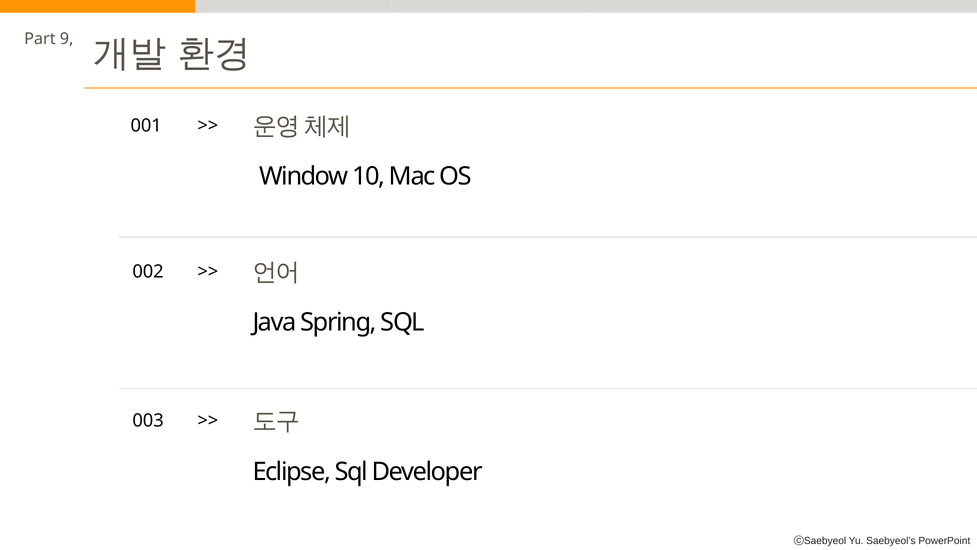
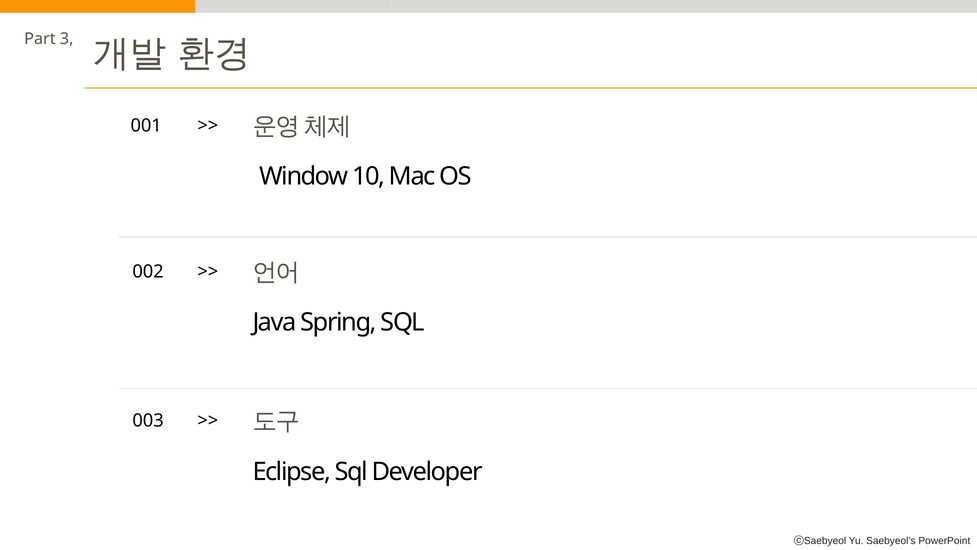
9: 9 -> 3
